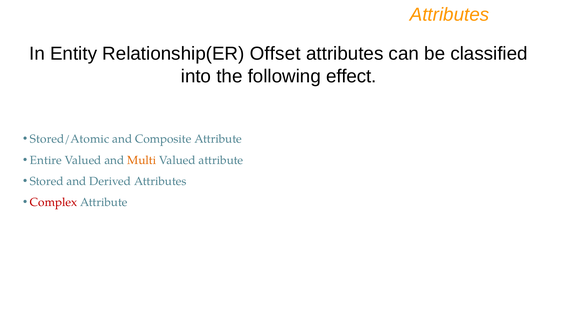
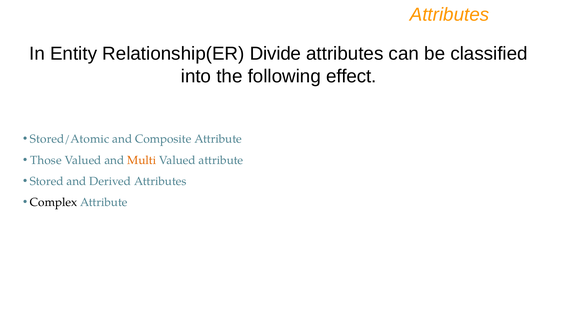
Offset: Offset -> Divide
Entire: Entire -> Those
Complex colour: red -> black
